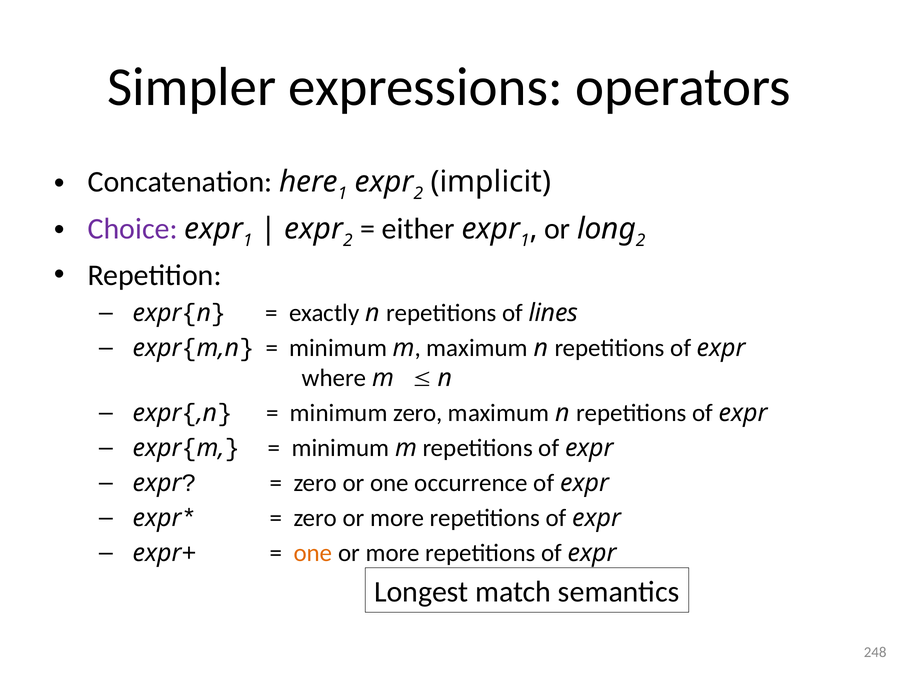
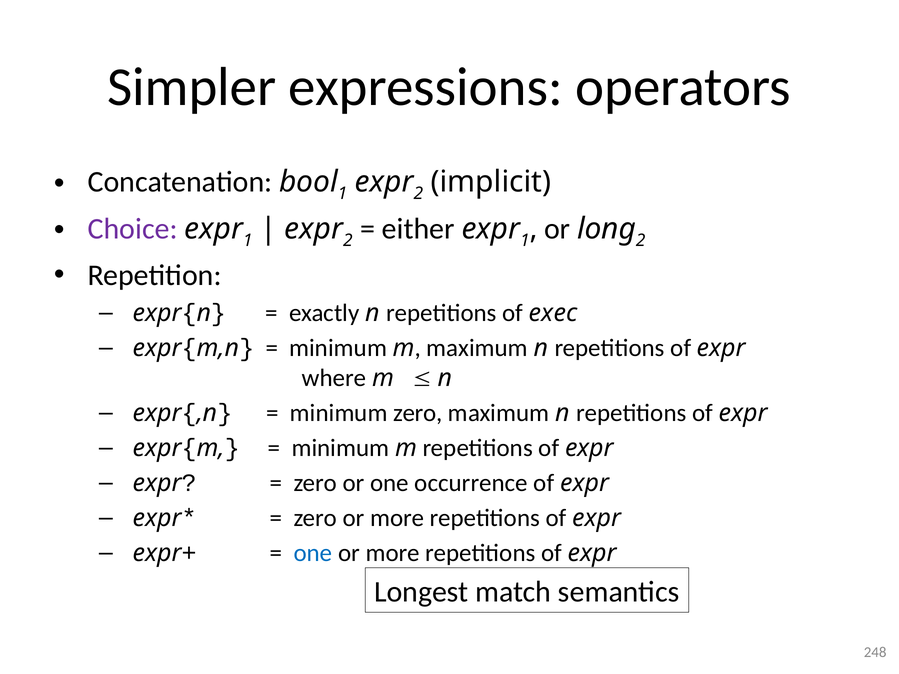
here: here -> bool
lines: lines -> exec
one at (313, 553) colour: orange -> blue
